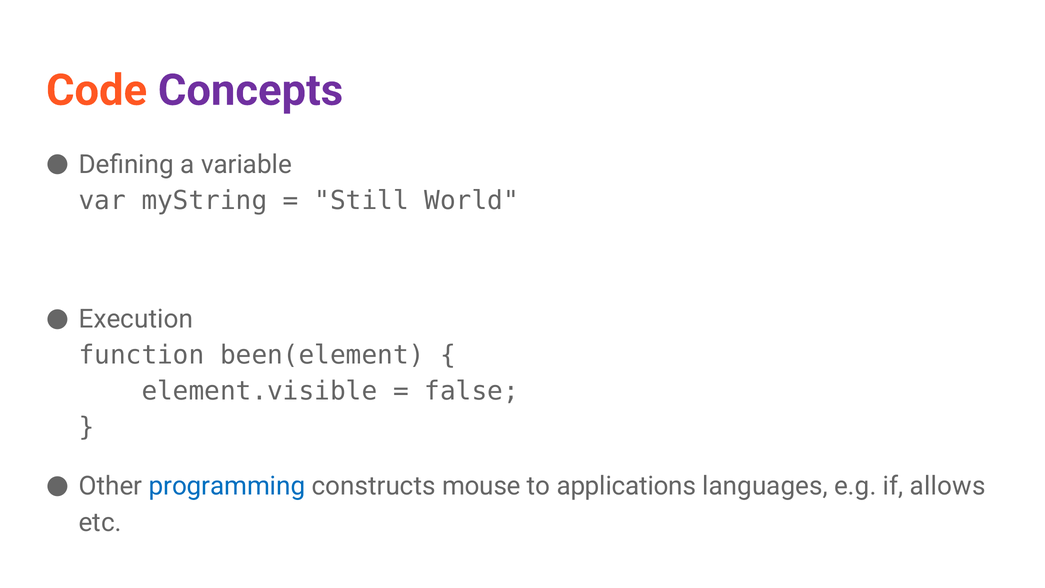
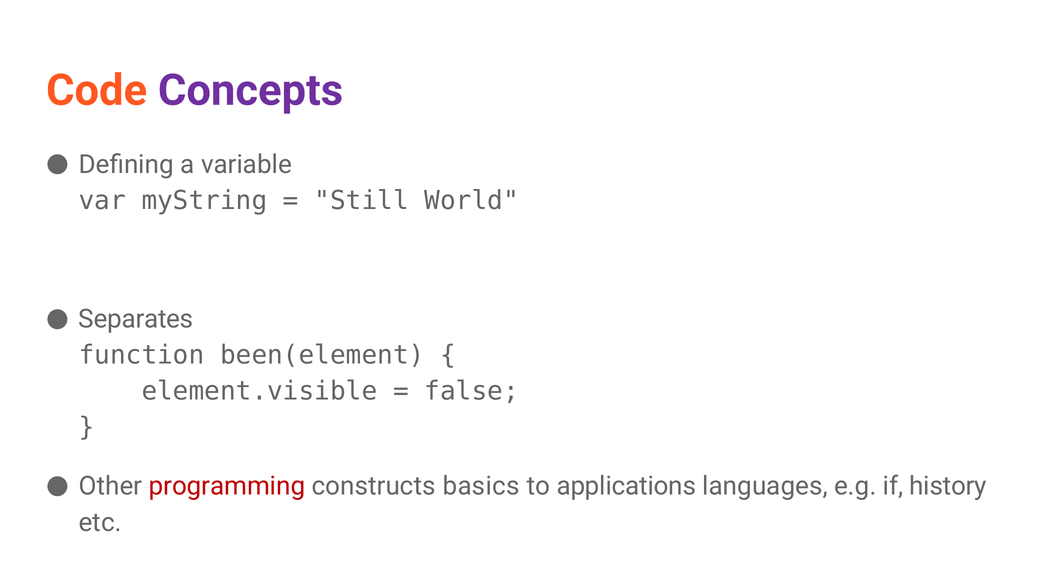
Execution: Execution -> Separates
programming colour: blue -> red
mouse: mouse -> basics
allows: allows -> history
